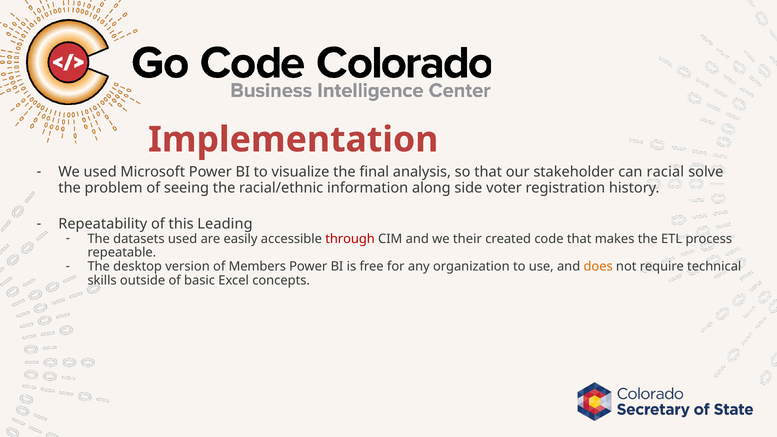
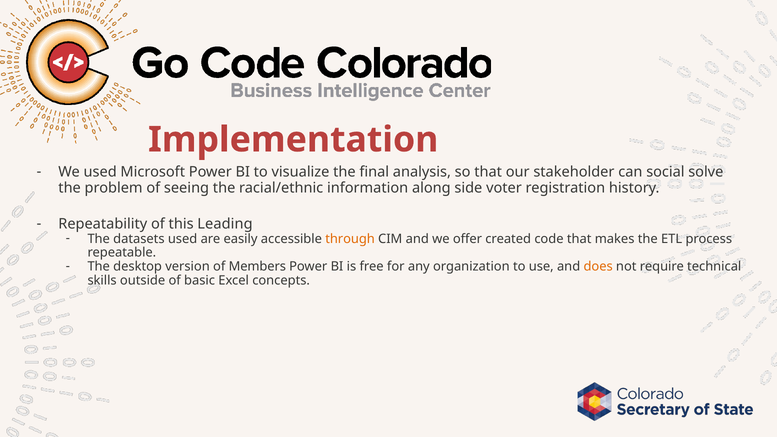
racial: racial -> social
through colour: red -> orange
their: their -> offer
